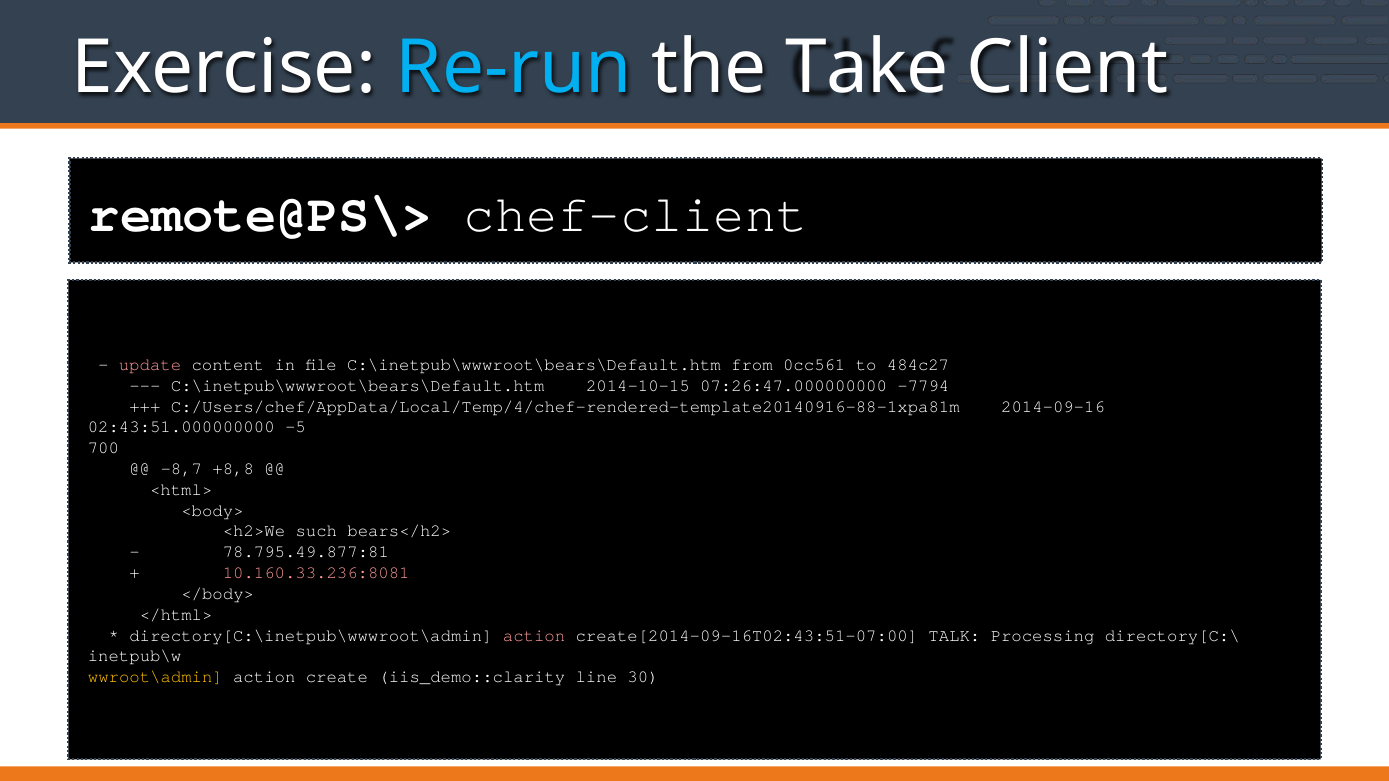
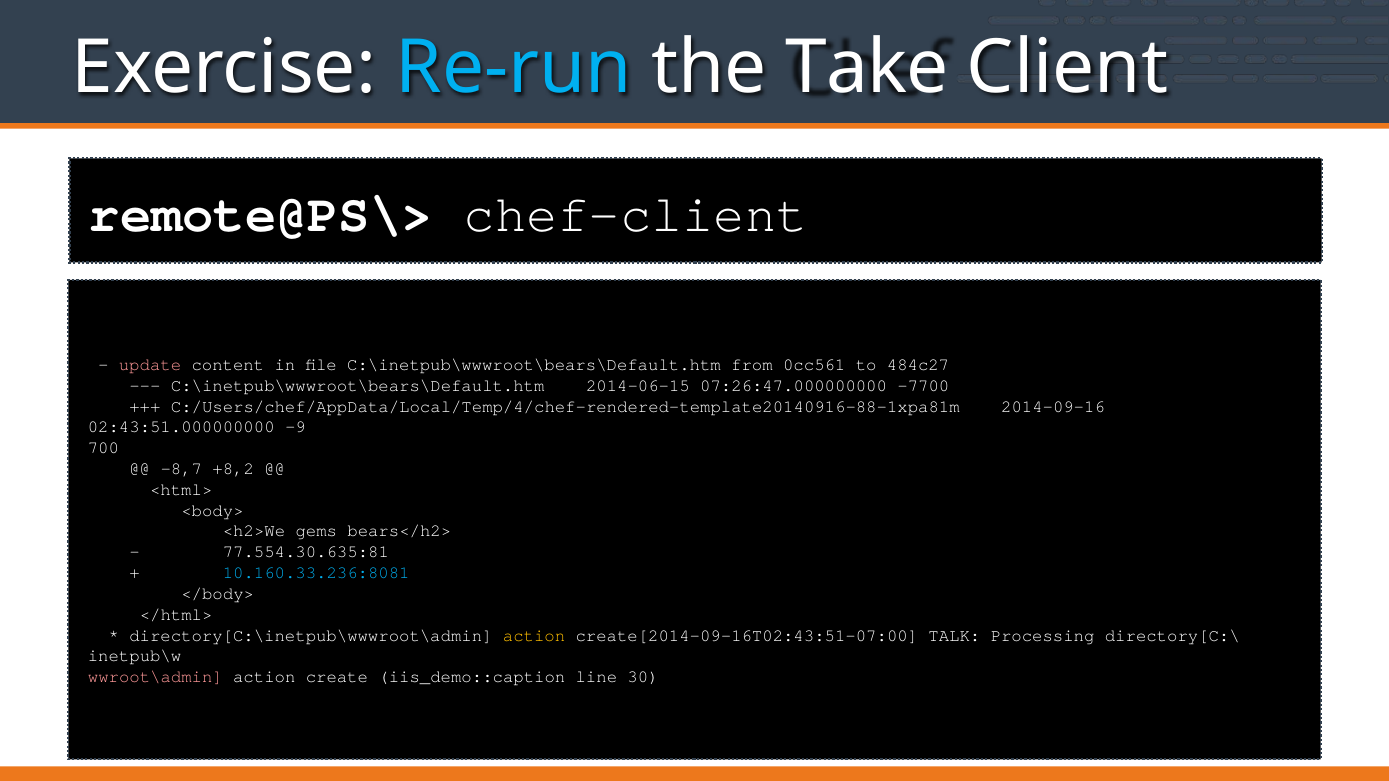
2014-10-15: 2014-10-15 -> 2014-06-15
-7794: -7794 -> -7700
-5: -5 -> -9
+8,8: +8,8 -> +8,2
such: such -> gems
78.795.49.877:81: 78.795.49.877:81 -> 77.554.30.635:81
10.160.33.236:8081 colour: pink -> light blue
action at (534, 635) colour: pink -> yellow
wwroot\admin colour: yellow -> pink
iis_demo::clarity: iis_demo::clarity -> iis_demo::caption
